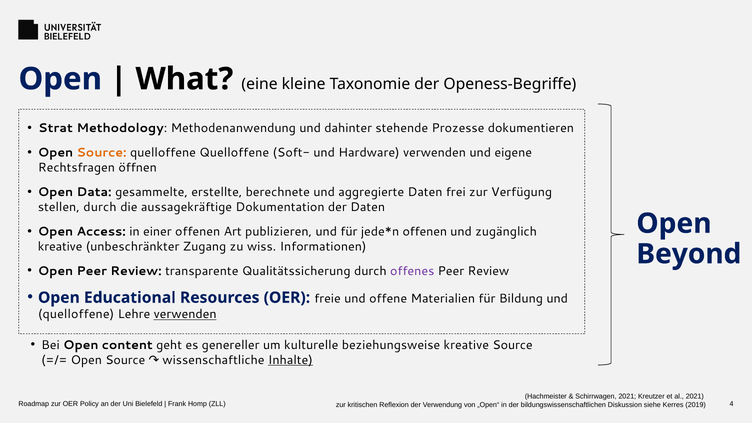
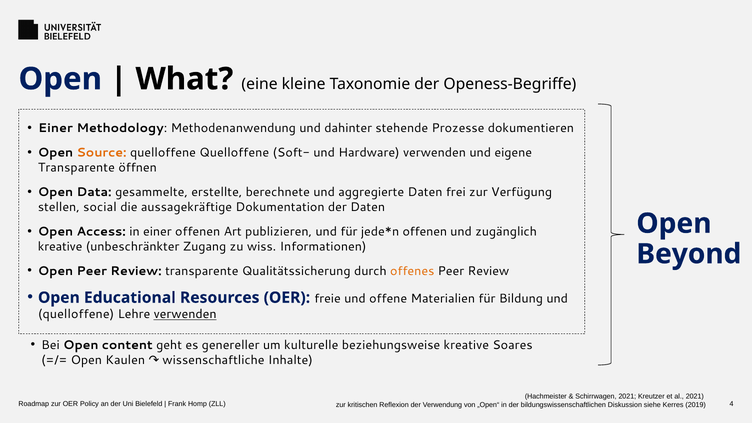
Strat at (56, 128): Strat -> Einer
Rechtsfragen at (76, 168): Rechtsfragen -> Transparente
stellen durch: durch -> social
offenes colour: purple -> orange
kreative Source: Source -> Soares
Source at (125, 360): Source -> Kaulen
Inhalte underline: present -> none
